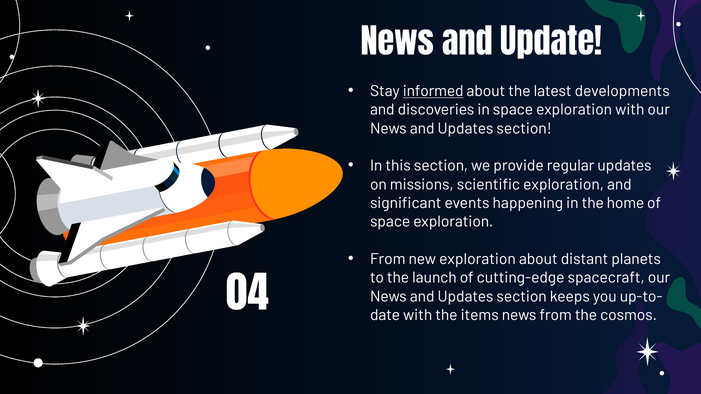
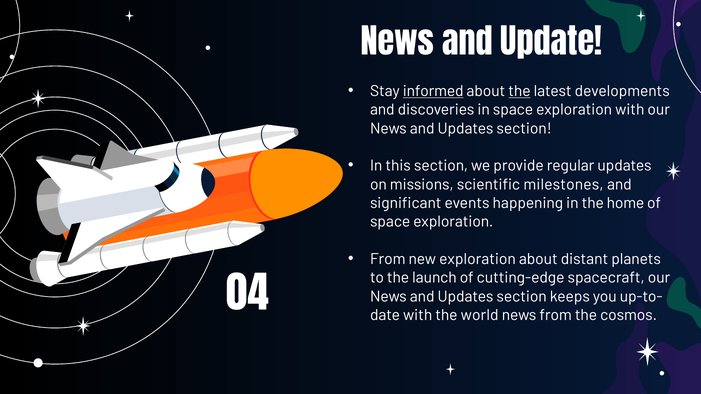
the at (519, 91) underline: none -> present
scientific exploration: exploration -> milestones
items: items -> world
